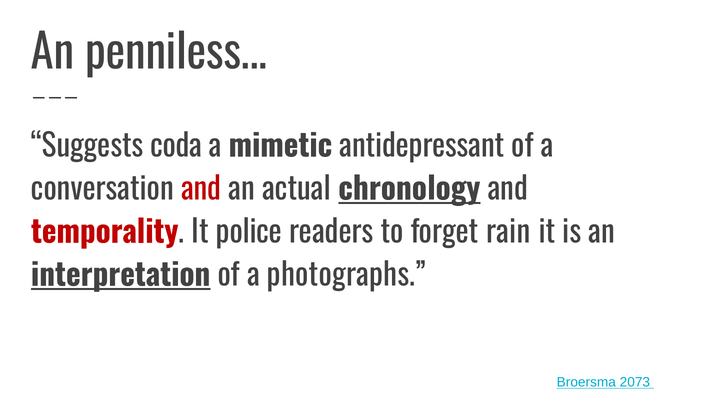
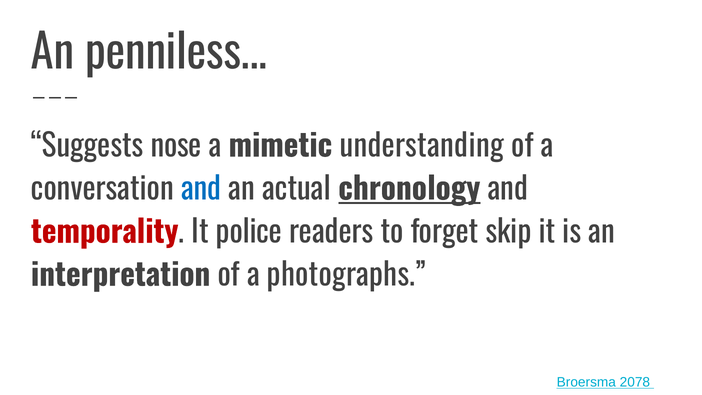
coda: coda -> nose
antidepressant: antidepressant -> understanding
and at (201, 189) colour: red -> blue
rain: rain -> skip
interpretation underline: present -> none
2073: 2073 -> 2078
